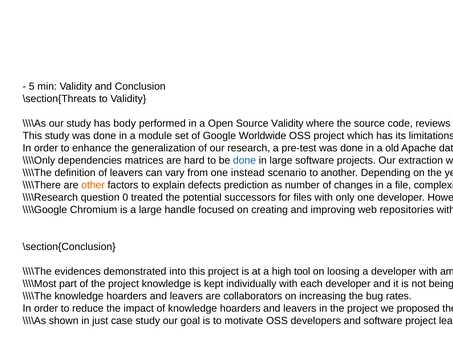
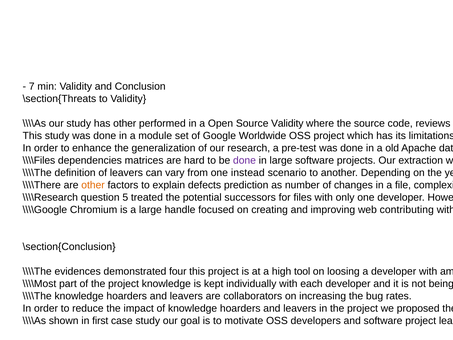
5: 5 -> 7
has body: body -> other
\\\\Only: \\\\Only -> \\\\Files
done at (244, 160) colour: blue -> purple
0: 0 -> 5
web repositories: repositories -> contributing
demonstrated into: into -> four
in just: just -> first
